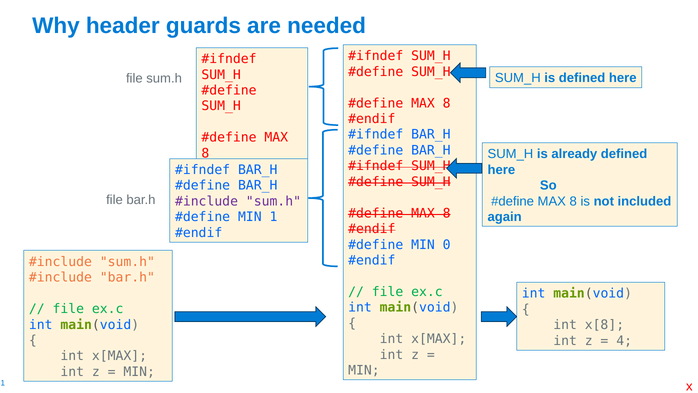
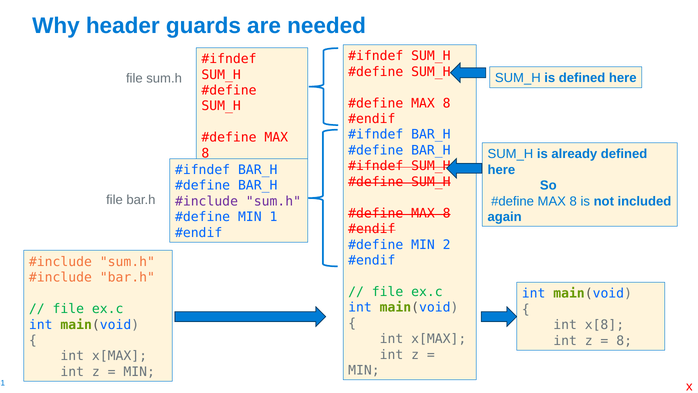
0: 0 -> 2
4 at (624, 340): 4 -> 8
